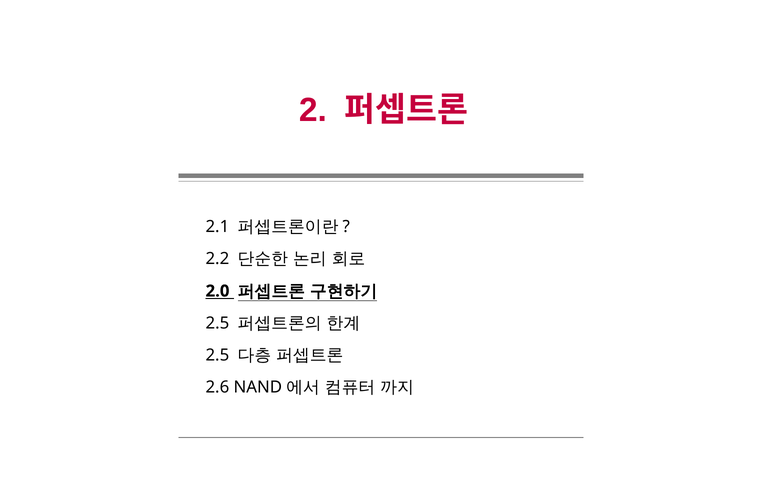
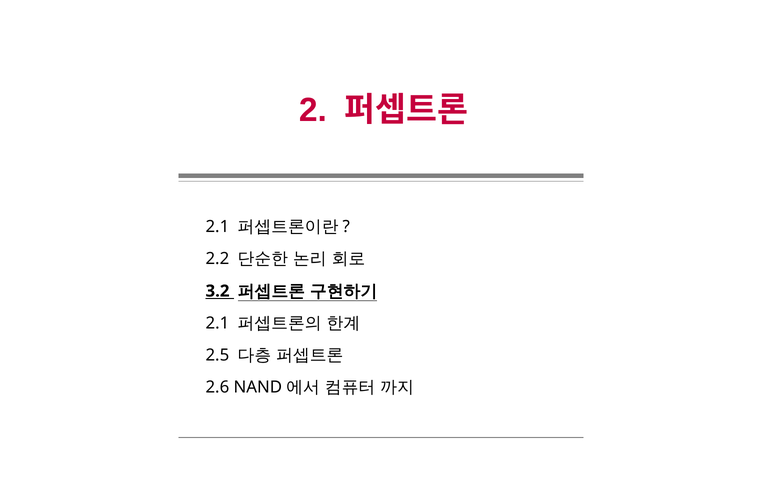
2.0: 2.0 -> 3.2
2.5 at (217, 323): 2.5 -> 2.1
